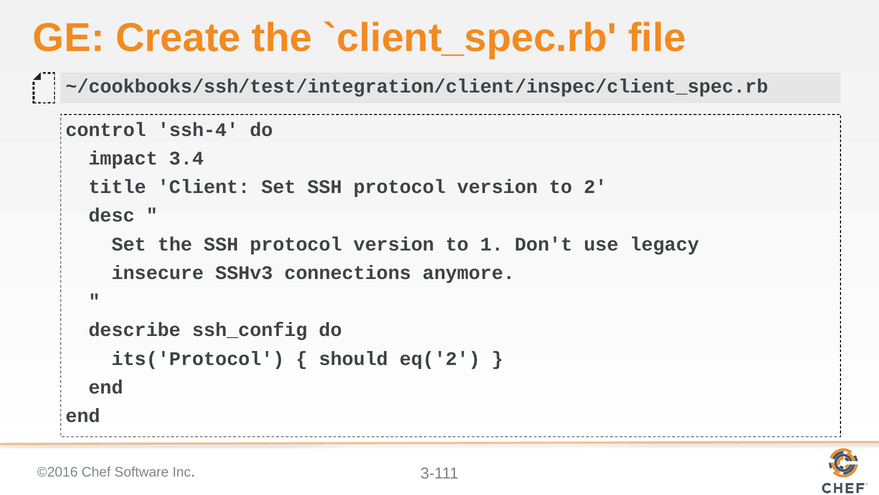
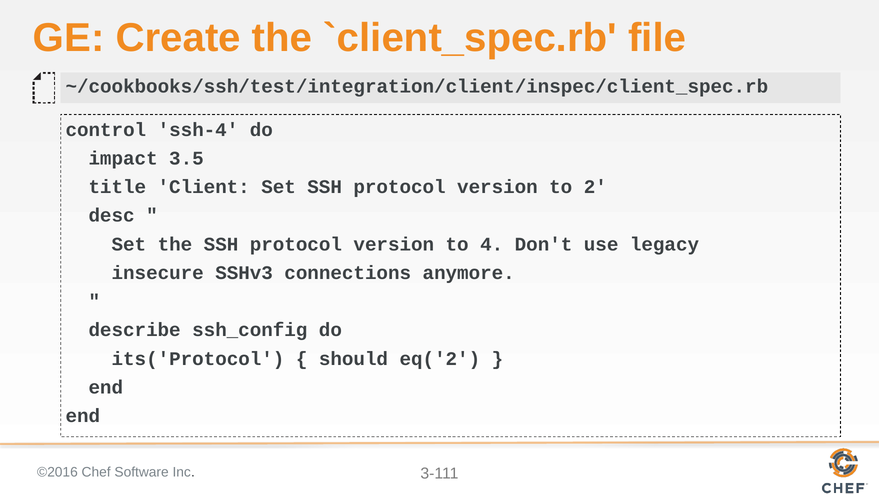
3.4: 3.4 -> 3.5
1: 1 -> 4
